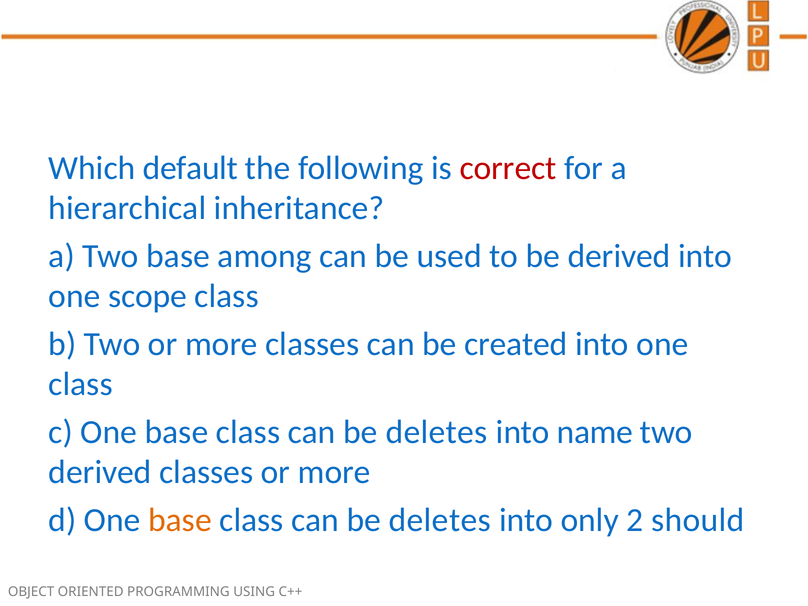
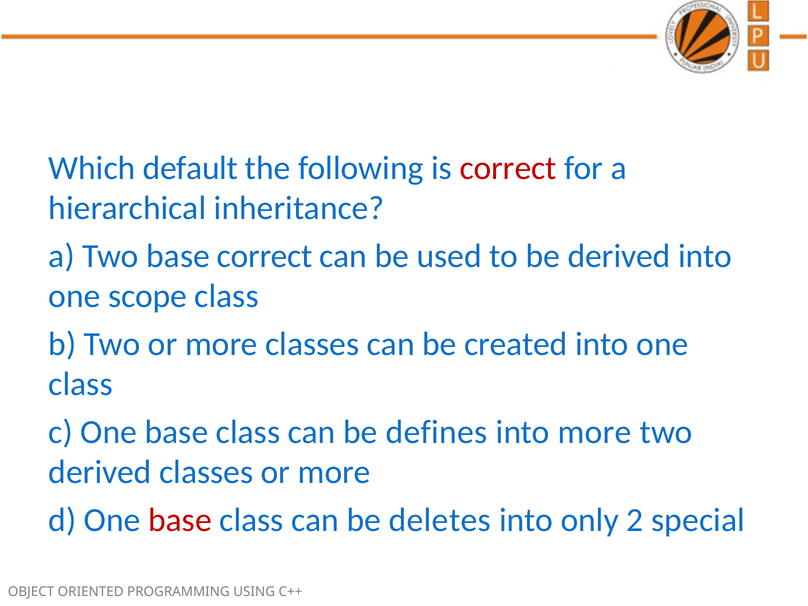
base among: among -> correct
deletes at (437, 432): deletes -> defines
into name: name -> more
base at (180, 520) colour: orange -> red
should: should -> special
